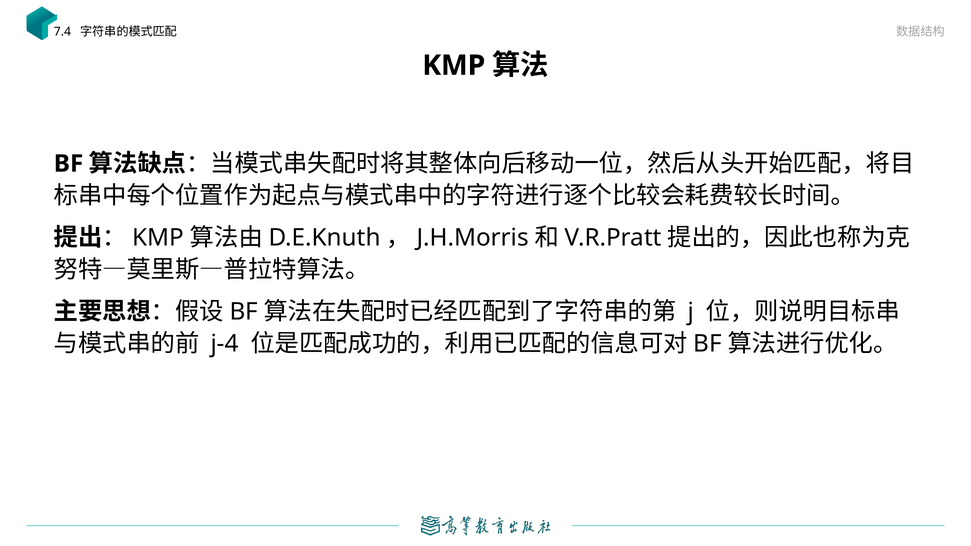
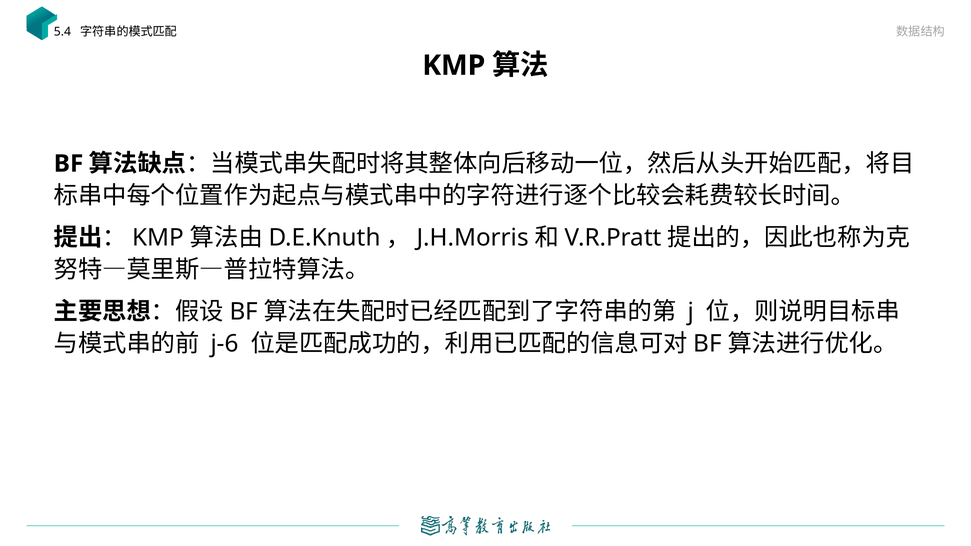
7.4: 7.4 -> 5.4
j-4: j-4 -> j-6
